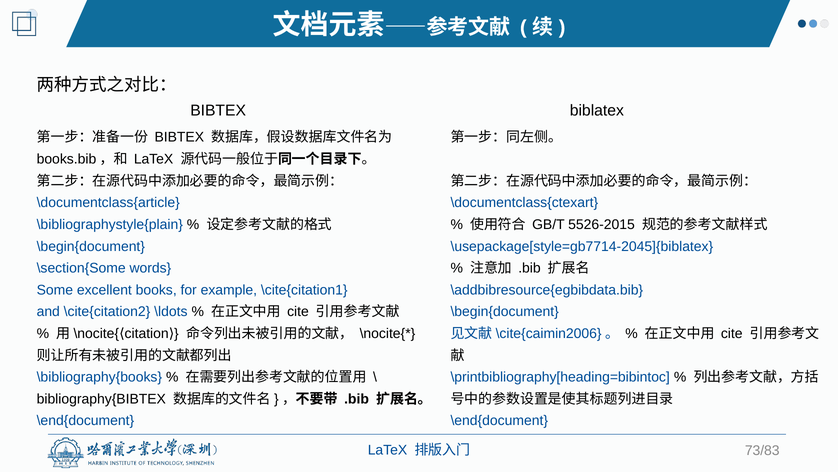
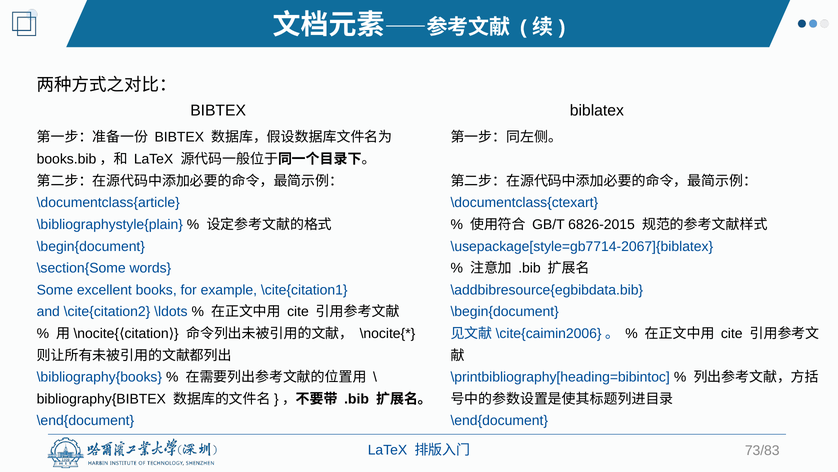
5526-2015: 5526-2015 -> 6826-2015
\usepackage[style=gb7714-2045]{biblatex: \usepackage[style=gb7714-2045]{biblatex -> \usepackage[style=gb7714-2067]{biblatex
